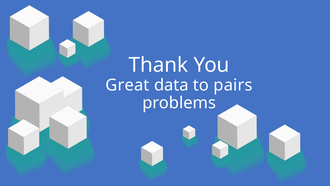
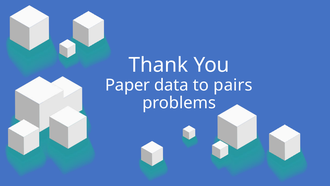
Great: Great -> Paper
